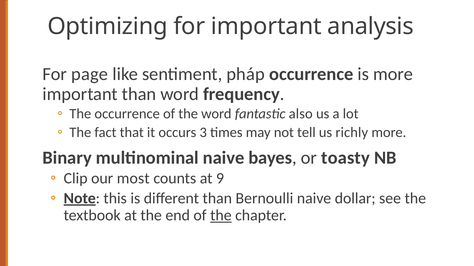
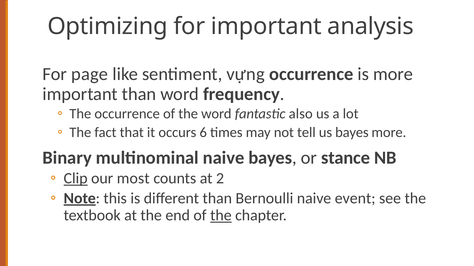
pháp: pháp -> vựng
3: 3 -> 6
us richly: richly -> bayes
toasty: toasty -> stance
Clip underline: none -> present
9: 9 -> 2
dollar: dollar -> event
